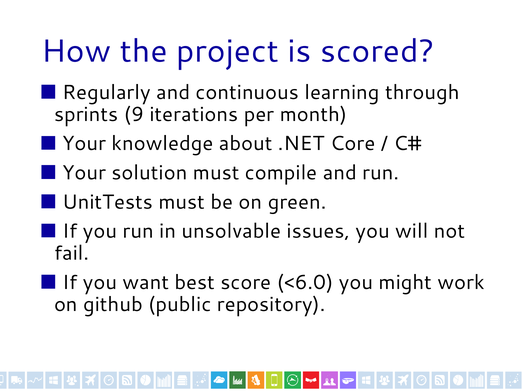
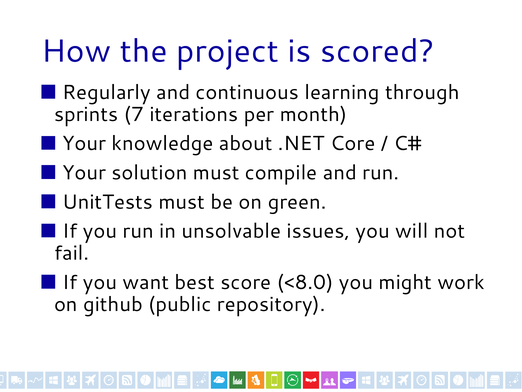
9: 9 -> 7
<6.0: <6.0 -> <8.0
